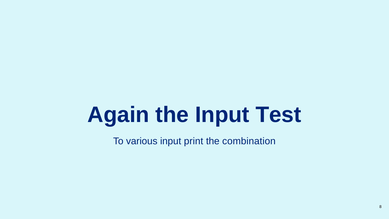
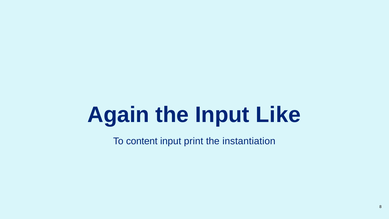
Test: Test -> Like
various: various -> content
combination: combination -> instantiation
